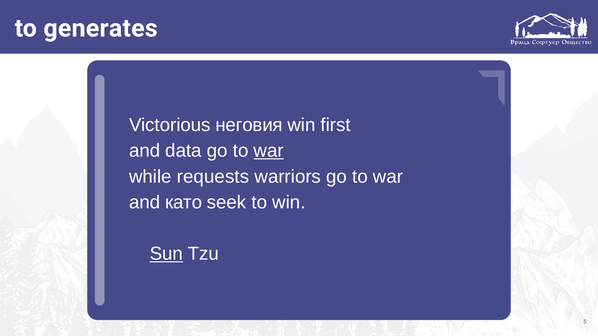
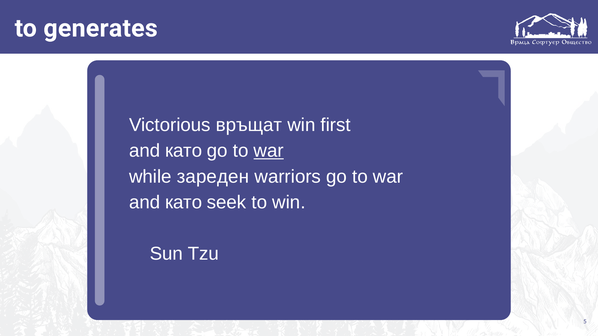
неговия: неговия -> връщат
data at (184, 151): data -> като
requests: requests -> зареден
Sun underline: present -> none
